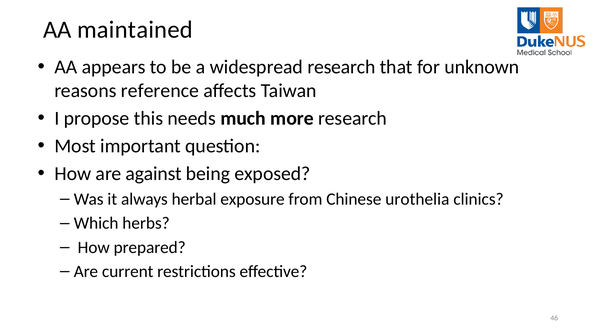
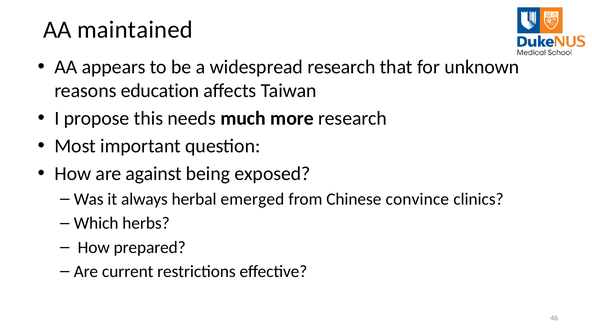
reference: reference -> education
exposure: exposure -> emerged
urothelia: urothelia -> convince
